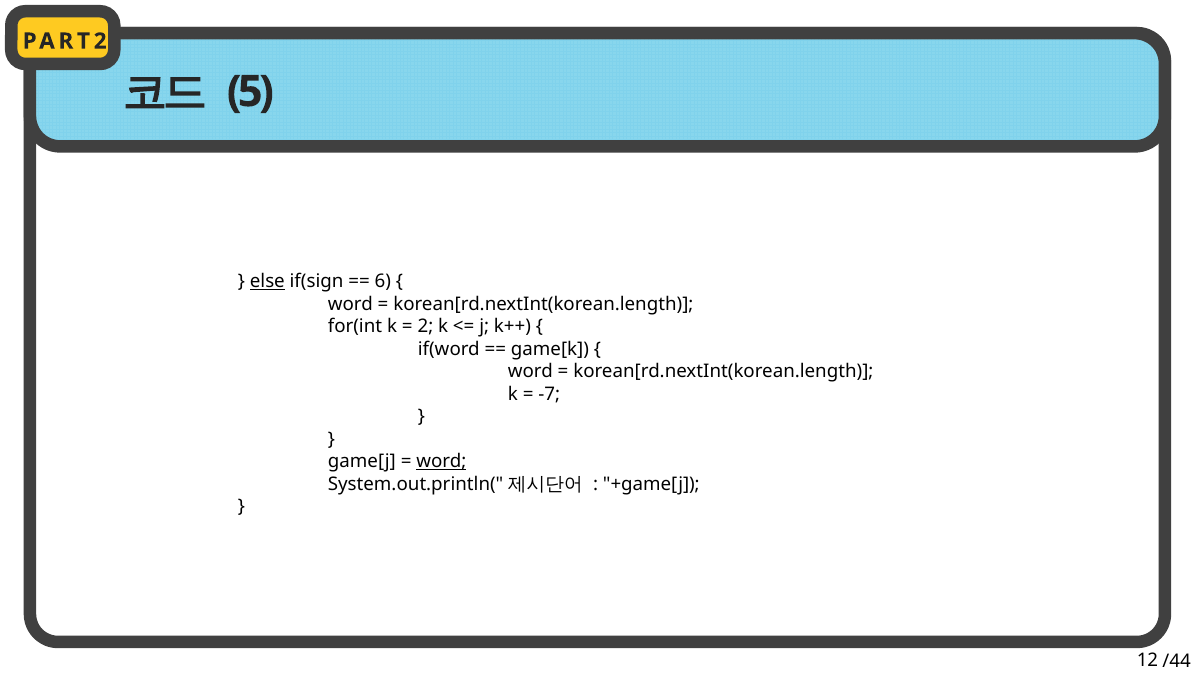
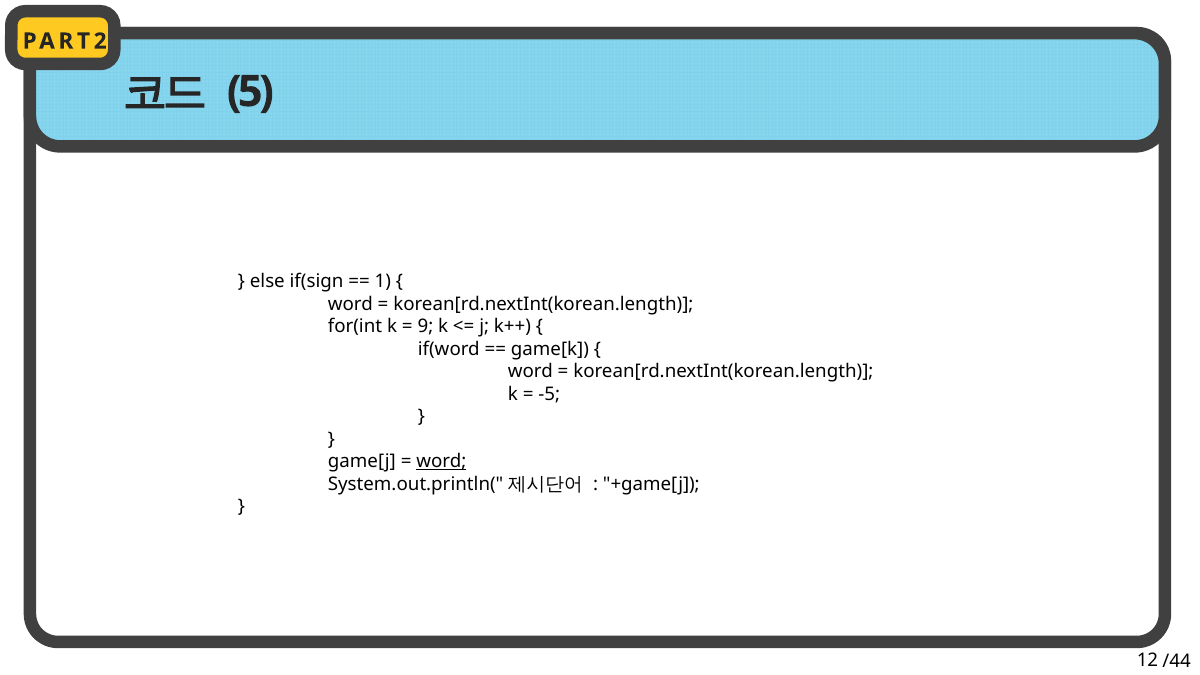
else underline: present -> none
6: 6 -> 1
2: 2 -> 9
-7: -7 -> -5
